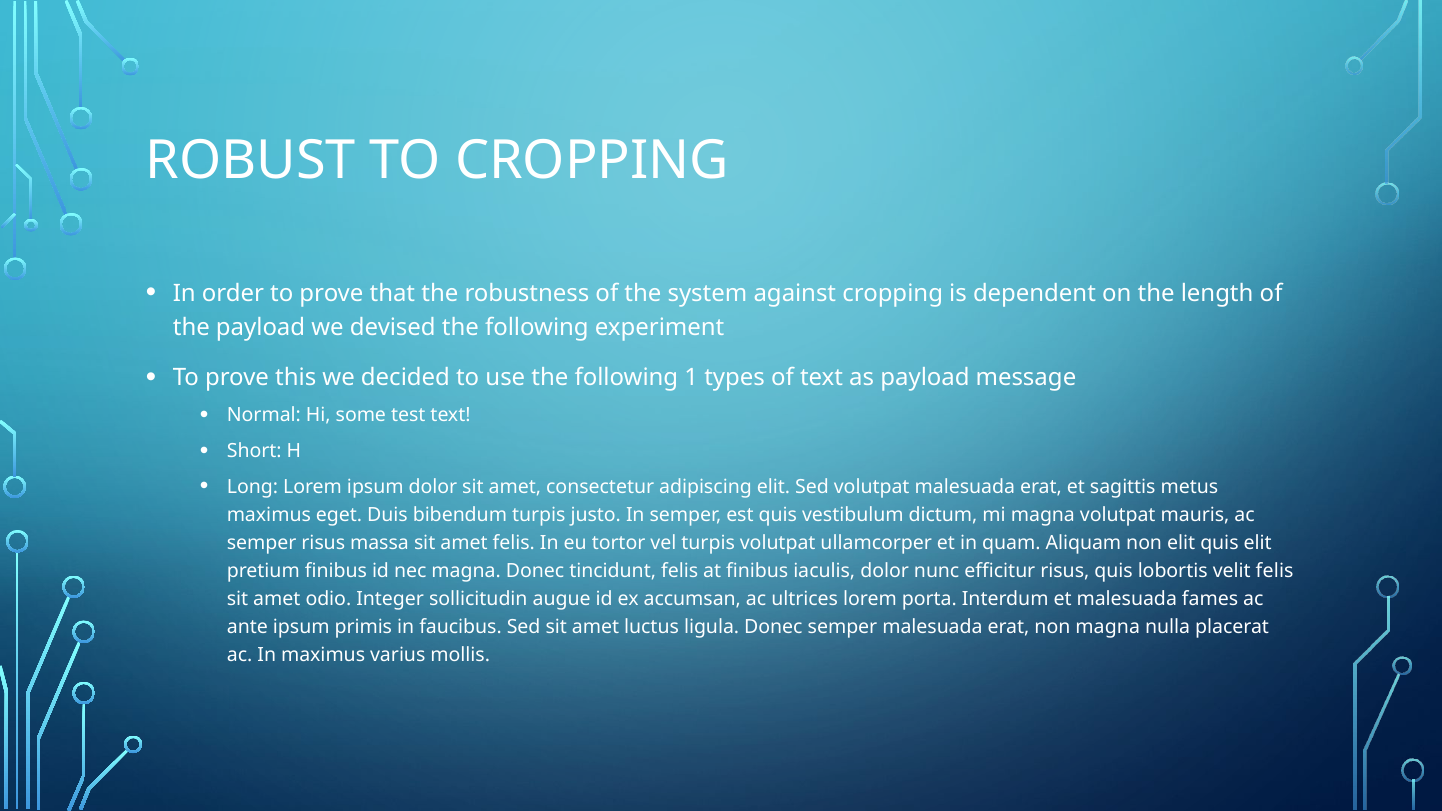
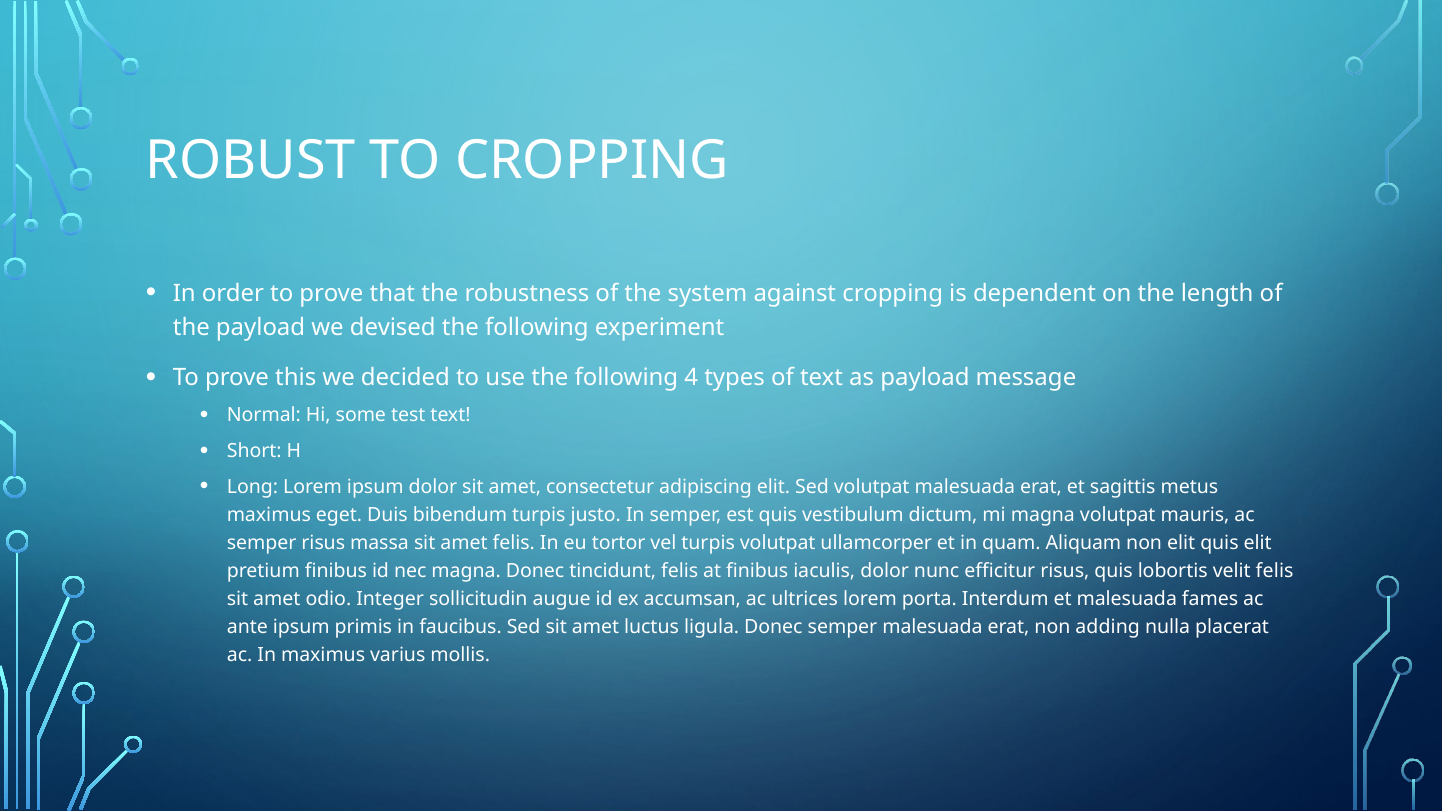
1: 1 -> 4
non magna: magna -> adding
